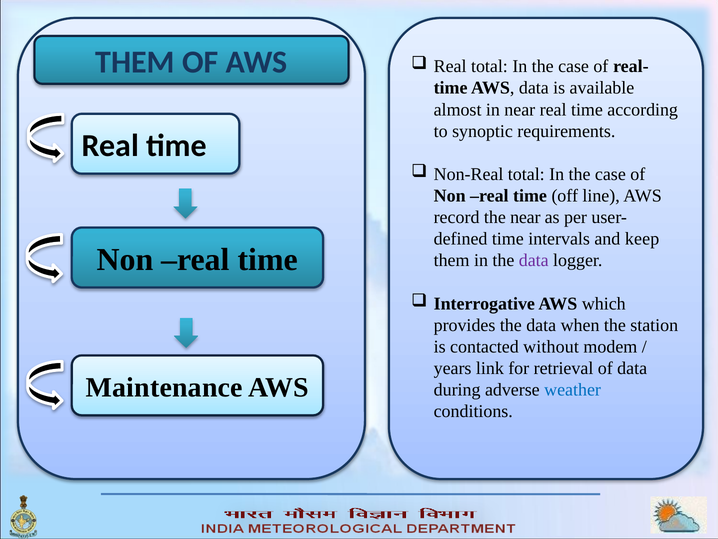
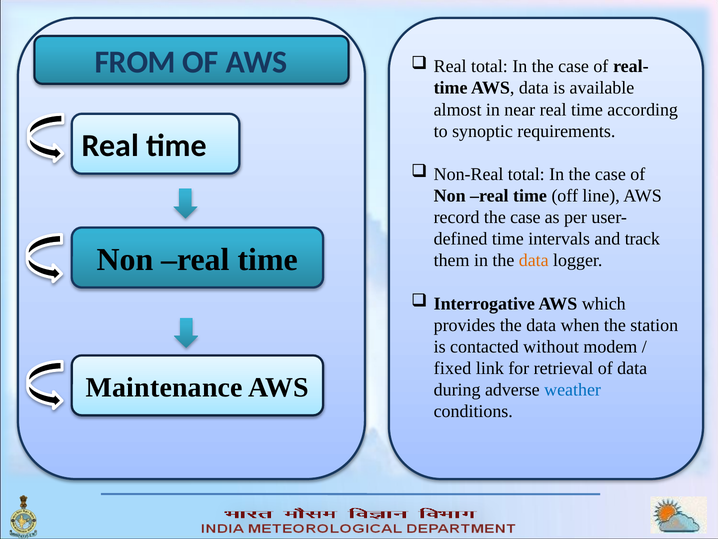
THEM at (135, 62): THEM -> FROM
record the near: near -> case
keep: keep -> track
data at (534, 260) colour: purple -> orange
years: years -> fixed
